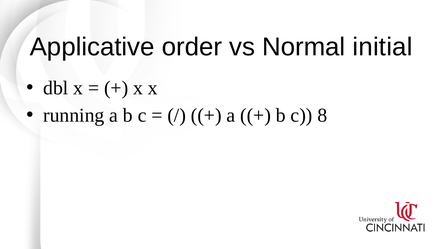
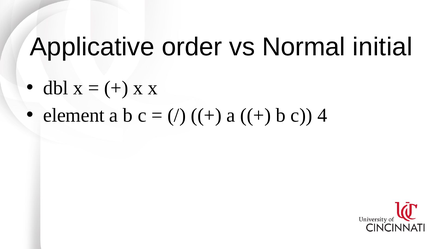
running: running -> element
8: 8 -> 4
